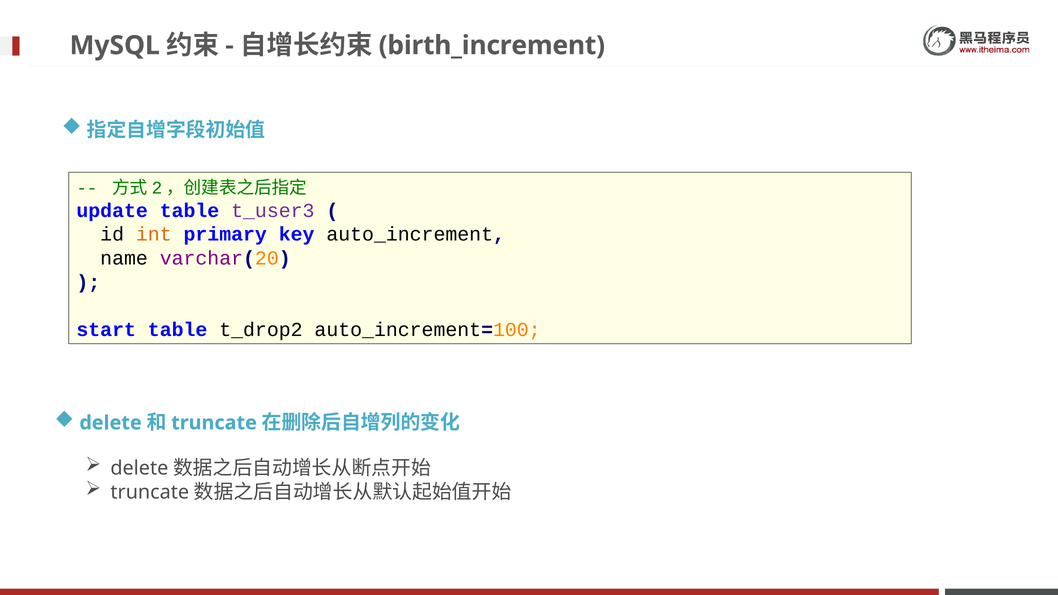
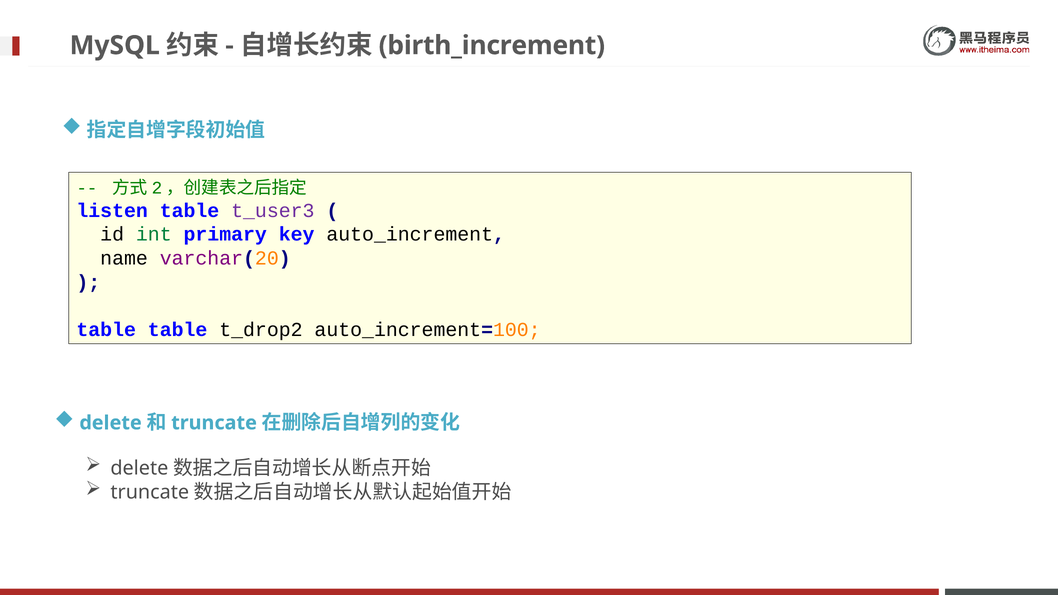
update: update -> listen
int colour: orange -> green
start at (106, 330): start -> table
